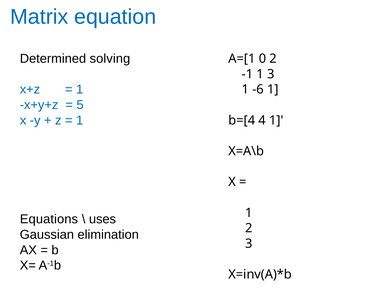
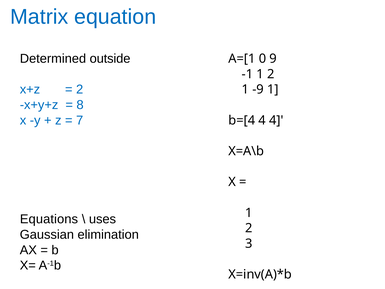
solving: solving -> outside
0 2: 2 -> 9
-1 1 3: 3 -> 2
1 at (80, 89): 1 -> 2
-6: -6 -> -9
5: 5 -> 8
1 at (80, 120): 1 -> 7
4 1: 1 -> 4
